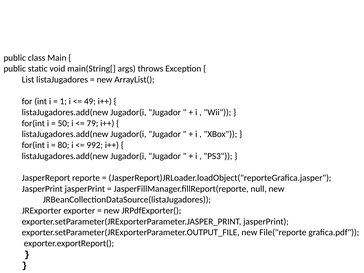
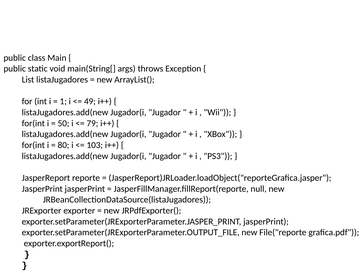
992: 992 -> 103
